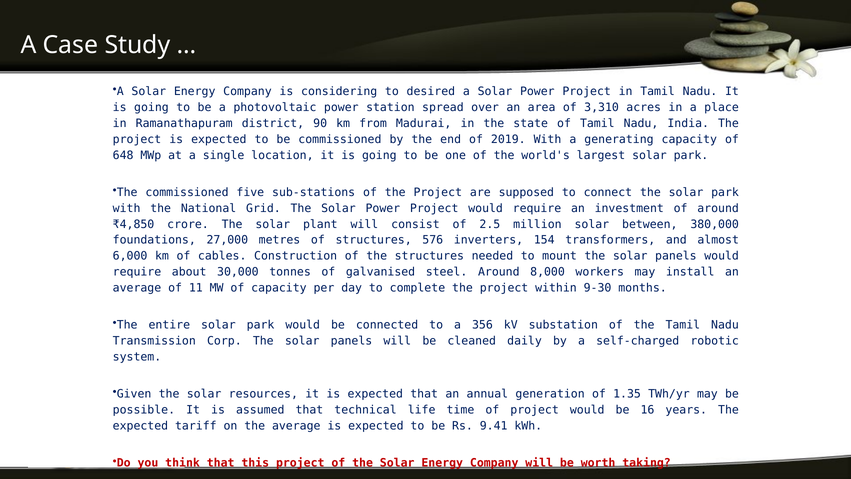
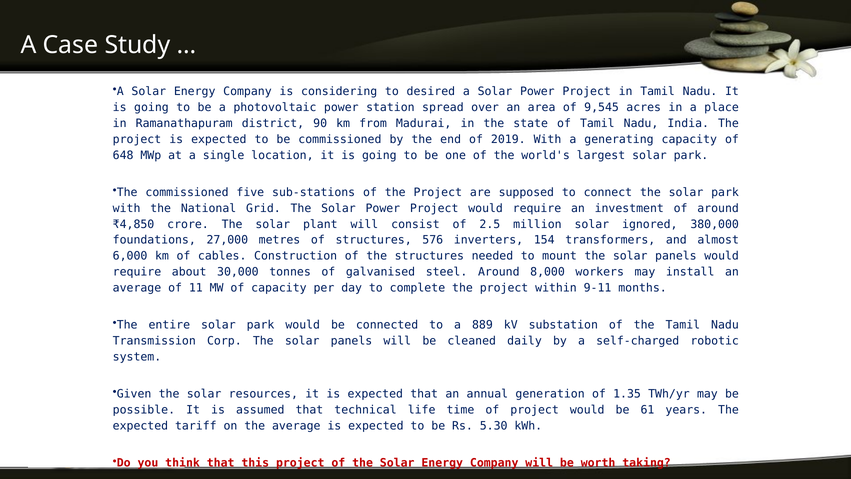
3,310: 3,310 -> 9,545
between: between -> ignored
9-30: 9-30 -> 9-11
356: 356 -> 889
16: 16 -> 61
9.41: 9.41 -> 5.30
